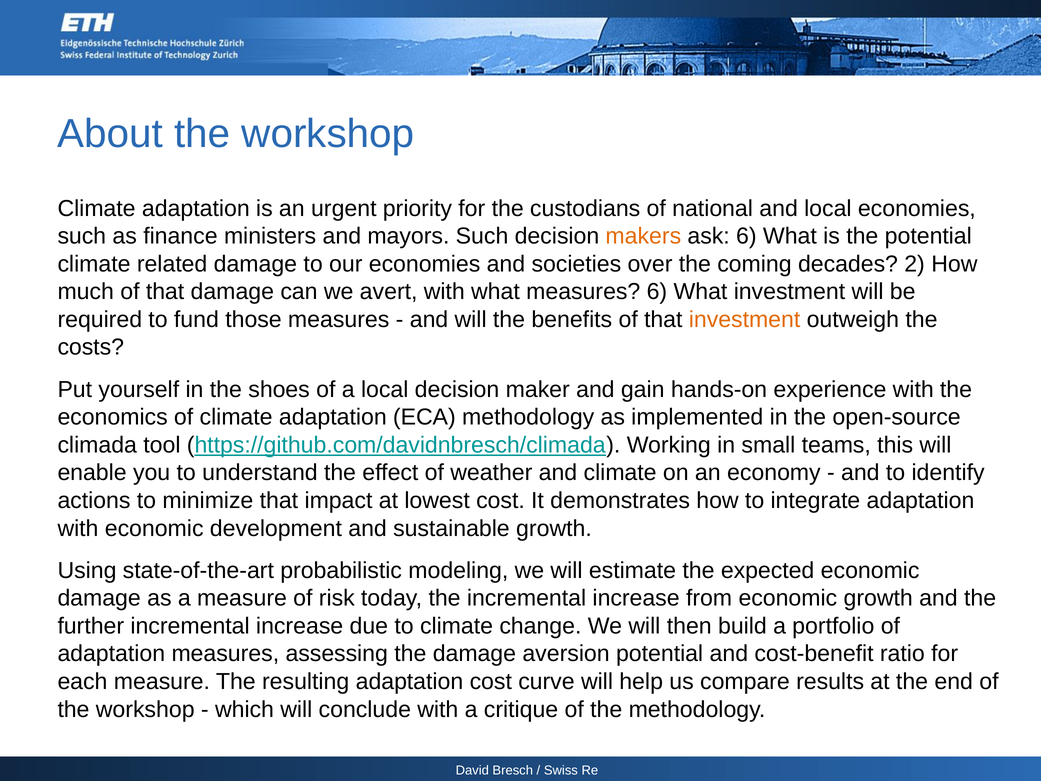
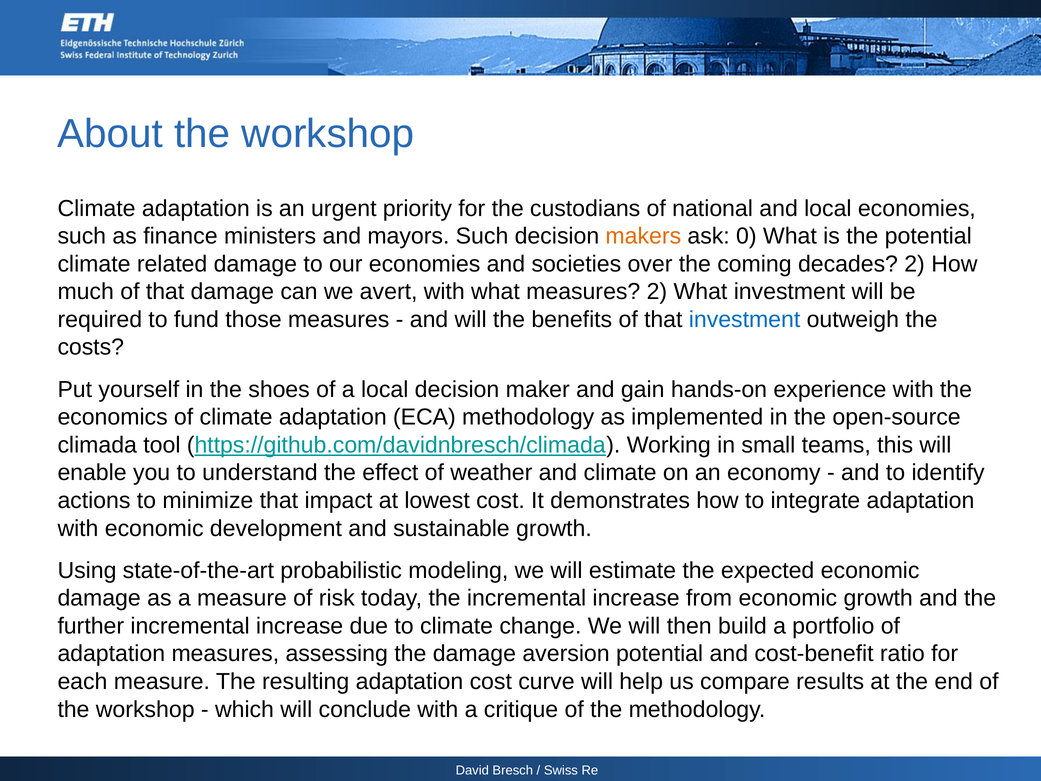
ask 6: 6 -> 0
measures 6: 6 -> 2
investment at (745, 320) colour: orange -> blue
